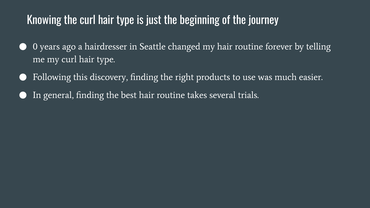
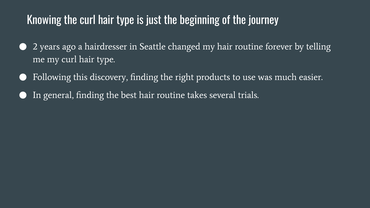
0: 0 -> 2
